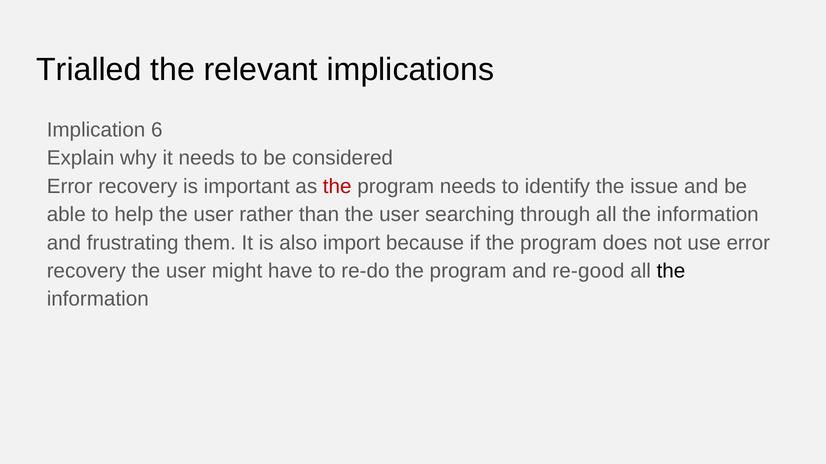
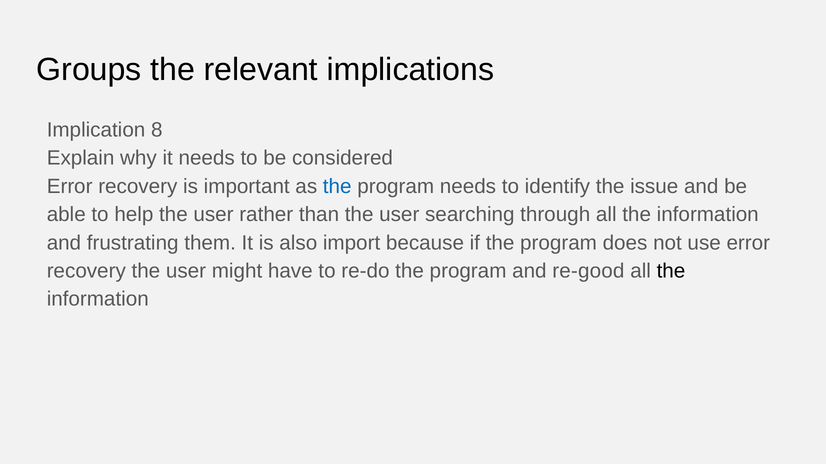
Trialled: Trialled -> Groups
6: 6 -> 8
the at (337, 187) colour: red -> blue
